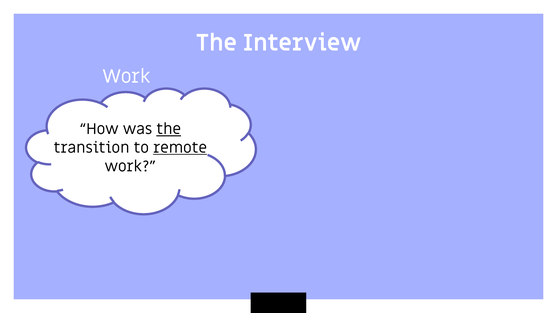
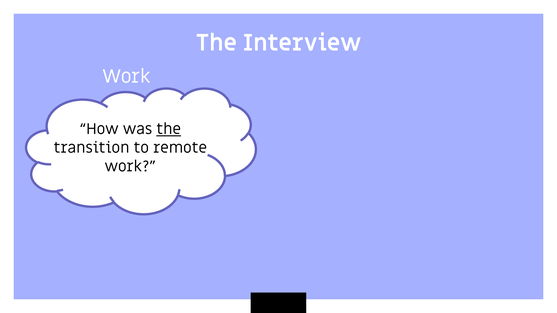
remote underline: present -> none
